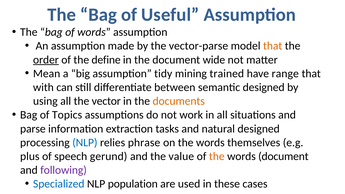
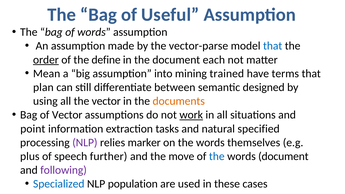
that at (273, 46) colour: orange -> blue
wide: wide -> each
tidy: tidy -> into
range: range -> terms
with: with -> plan
of Topics: Topics -> Vector
work underline: none -> present
parse: parse -> point
natural designed: designed -> specified
NLP at (85, 143) colour: blue -> purple
phrase: phrase -> marker
gerund: gerund -> further
value: value -> move
the at (217, 156) colour: orange -> blue
